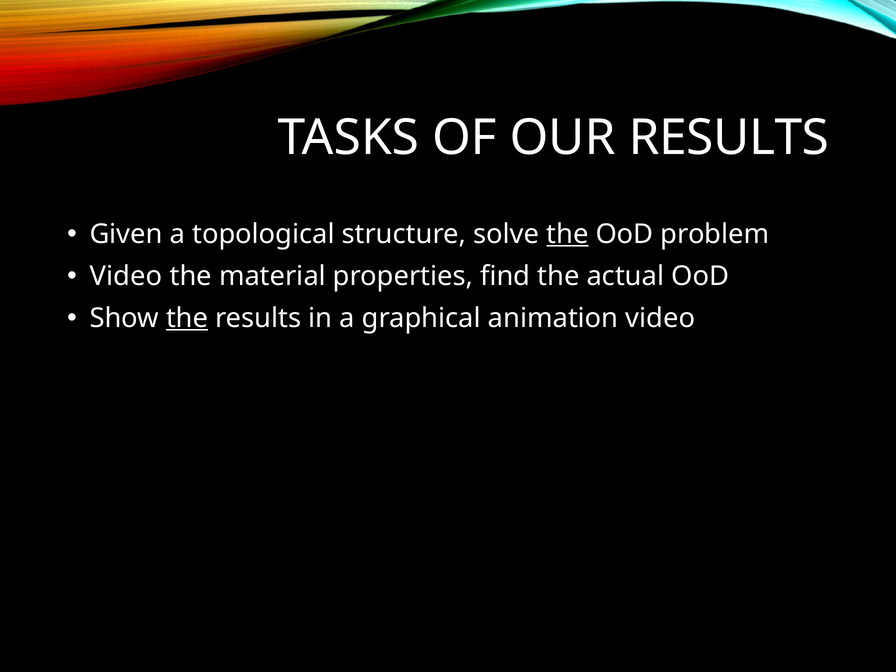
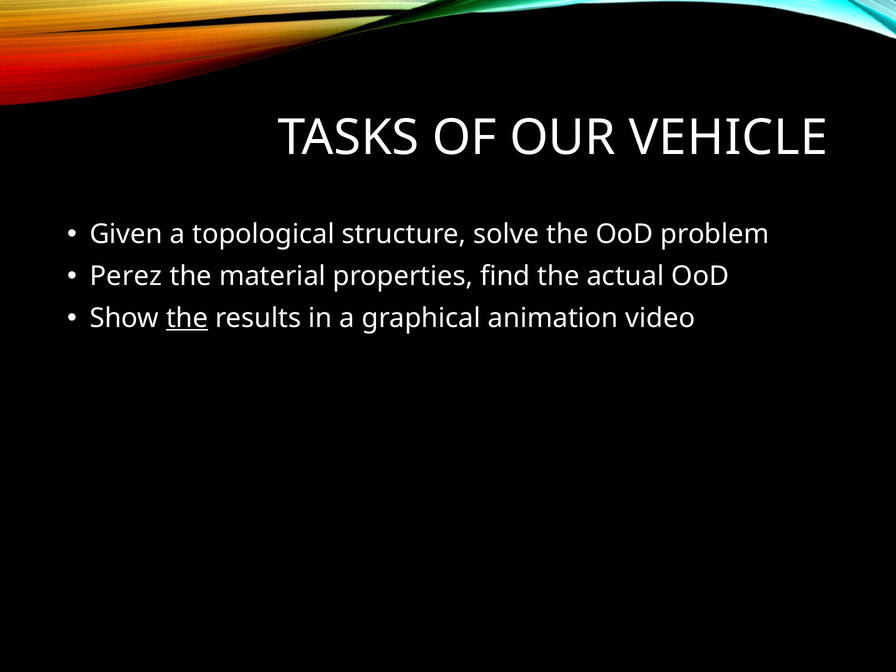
OUR RESULTS: RESULTS -> VEHICLE
the at (567, 234) underline: present -> none
Video at (126, 276): Video -> Perez
